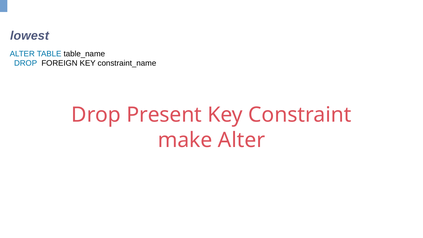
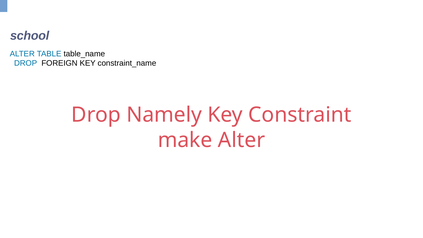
lowest: lowest -> school
Present: Present -> Namely
